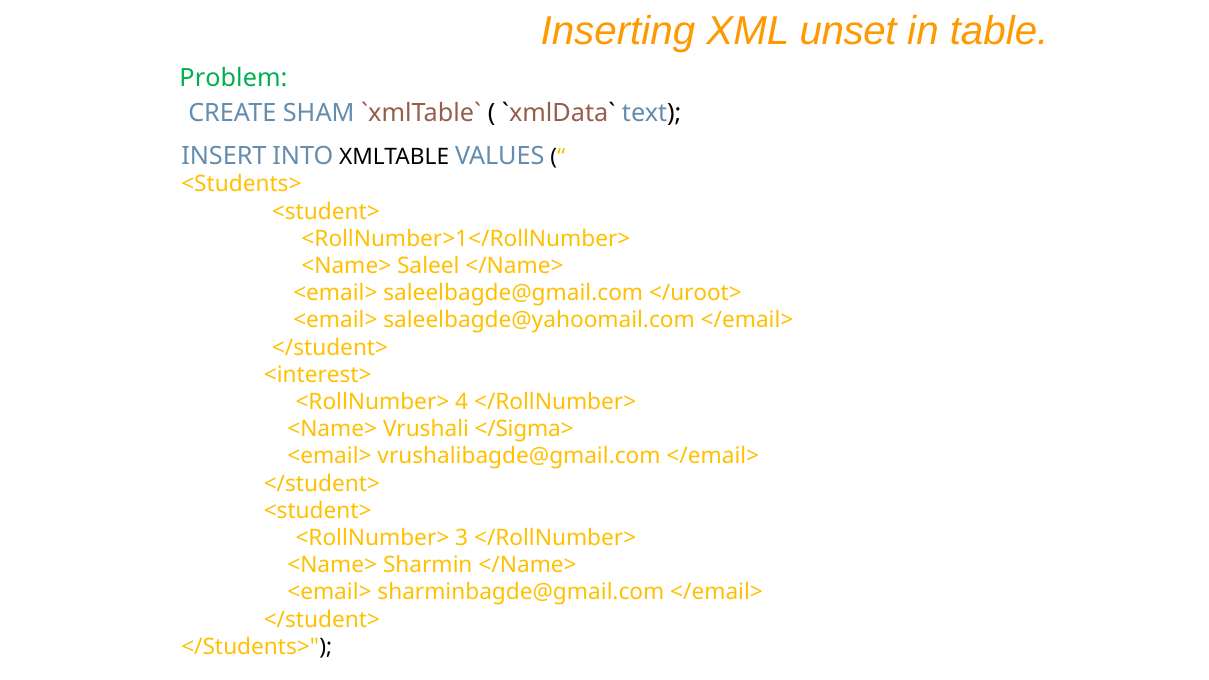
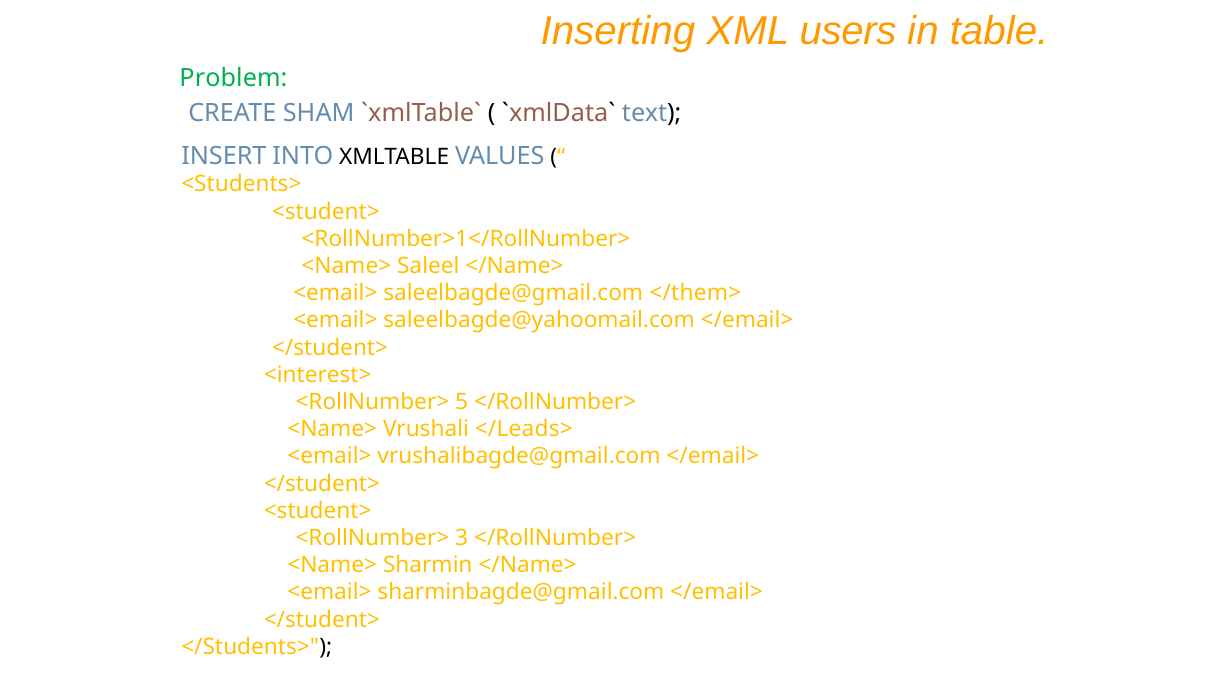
unset: unset -> users
</uroot>: </uroot> -> </them>
4: 4 -> 5
</Sigma>: </Sigma> -> </Leads>
